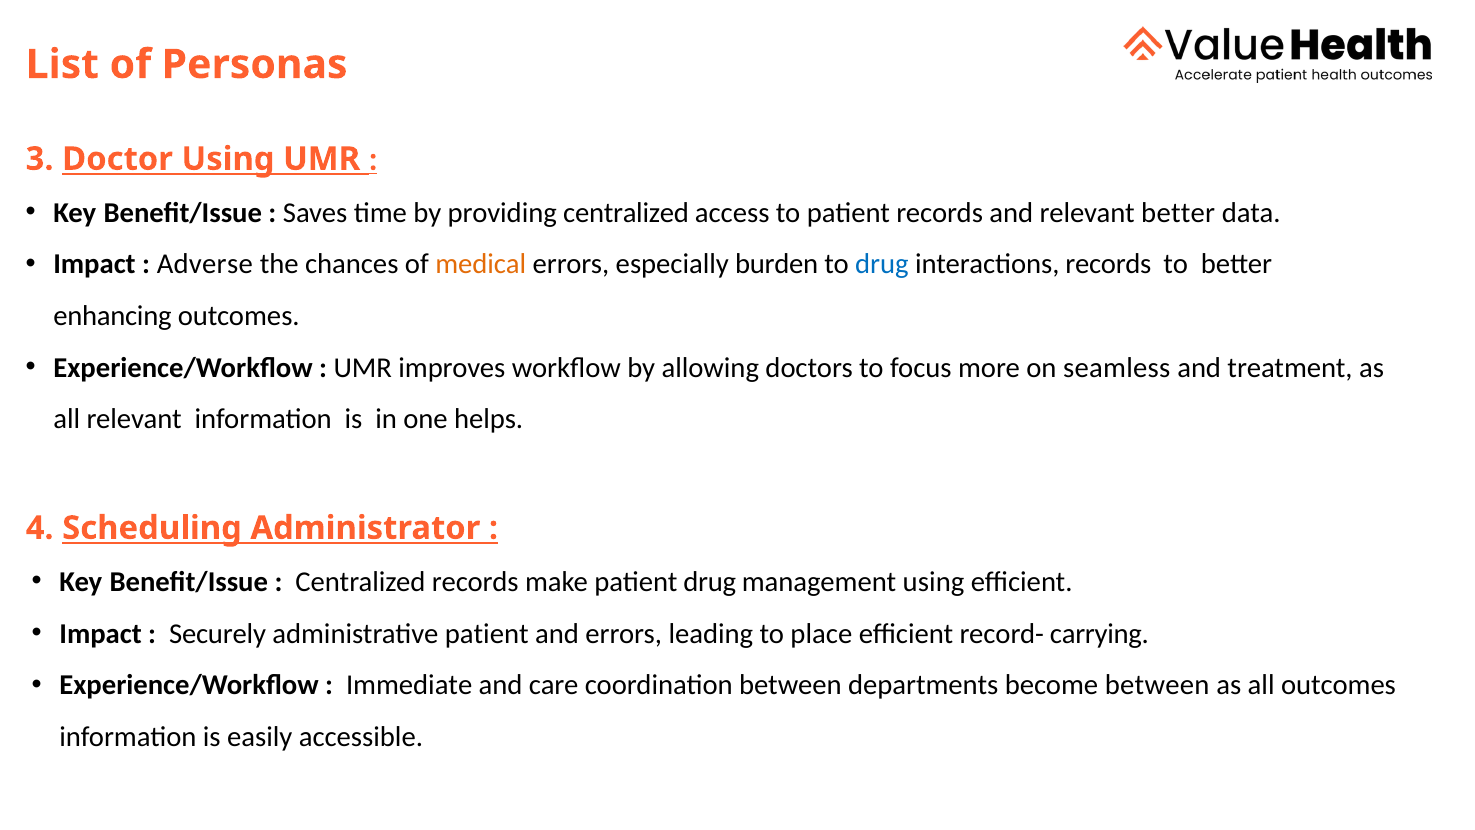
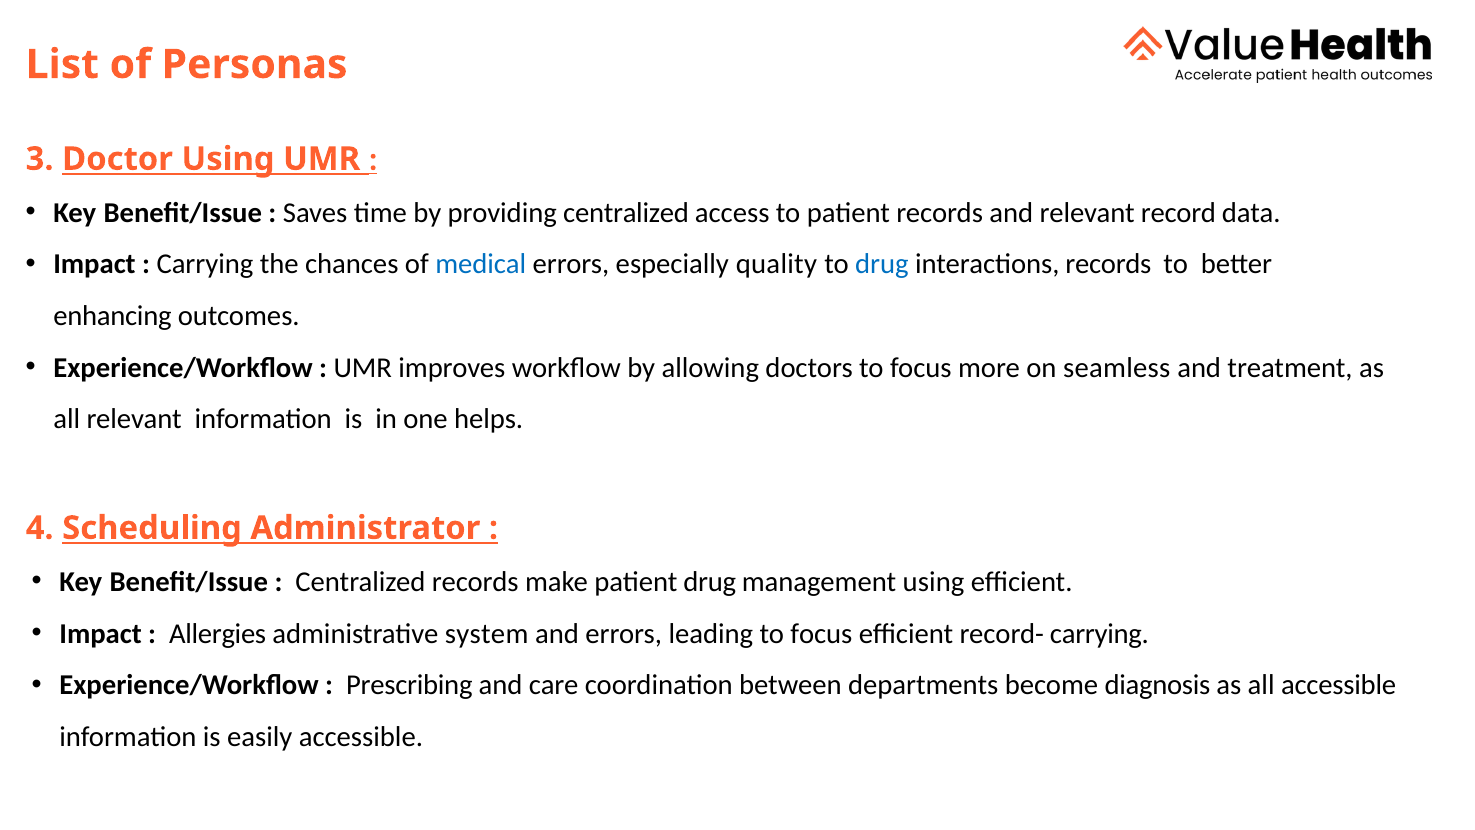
relevant better: better -> record
Adverse at (205, 264): Adverse -> Carrying
medical colour: orange -> blue
burden: burden -> quality
Securely: Securely -> Allergies
administrative patient: patient -> system
leading to place: place -> focus
Immediate: Immediate -> Prescribing
become between: between -> diagnosis
all outcomes: outcomes -> accessible
